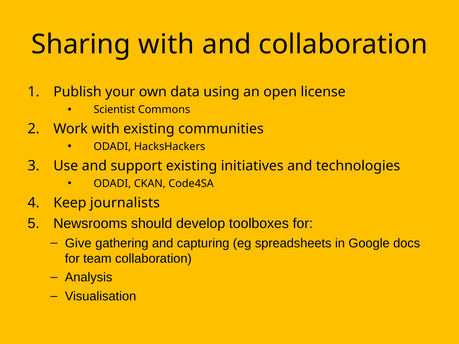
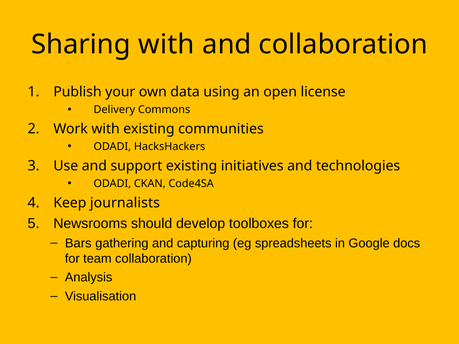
Scientist: Scientist -> Delivery
Give: Give -> Bars
